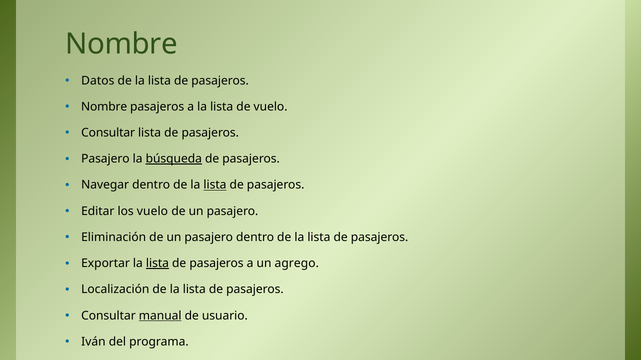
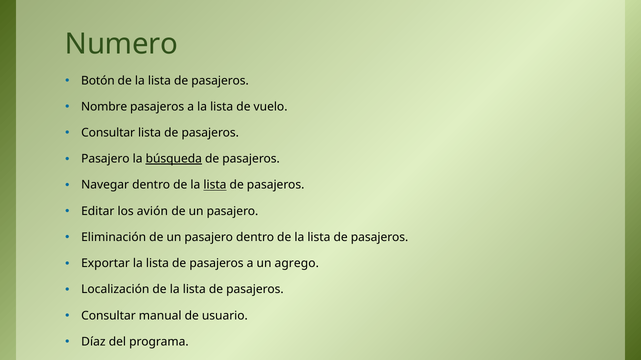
Nombre at (121, 44): Nombre -> Numero
Datos: Datos -> Botón
los vuelo: vuelo -> avión
lista at (157, 264) underline: present -> none
manual underline: present -> none
Iván: Iván -> Díaz
